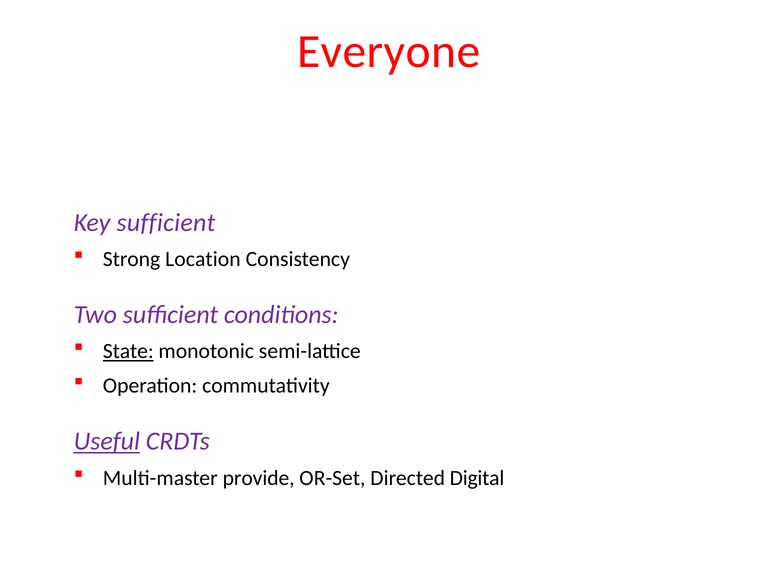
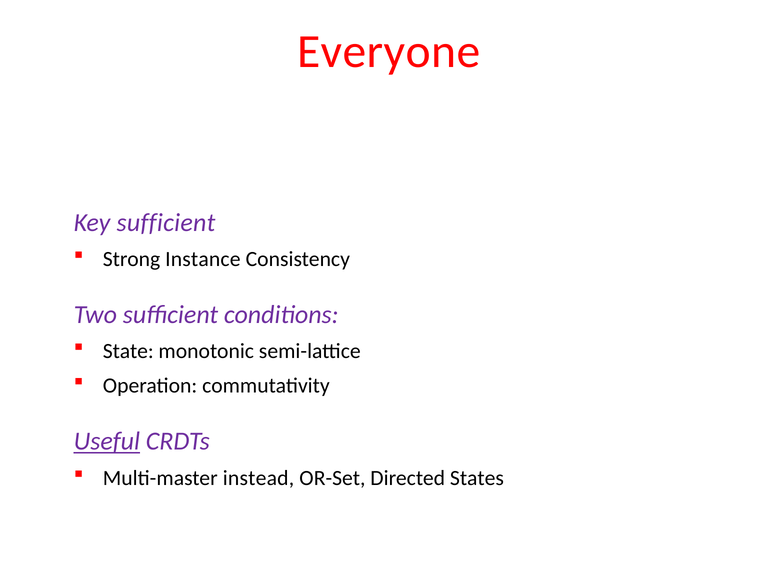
Location: Location -> Instance
State underline: present -> none
provide: provide -> instead
Digital: Digital -> States
